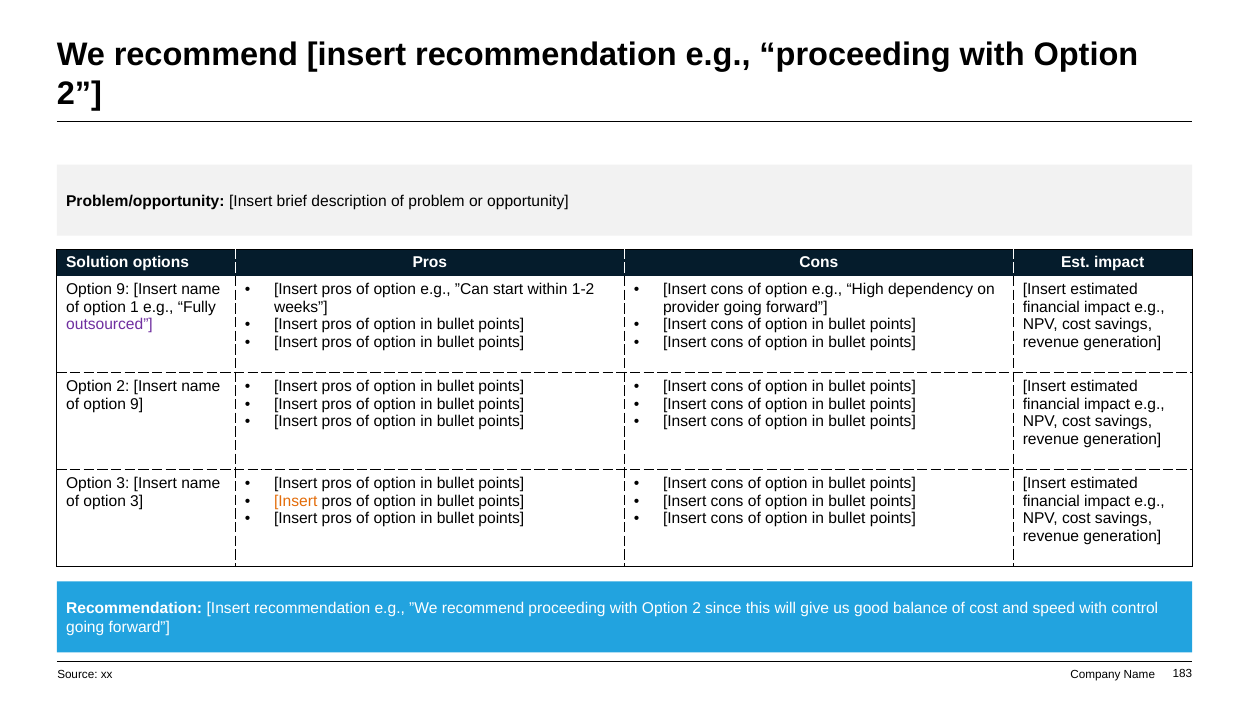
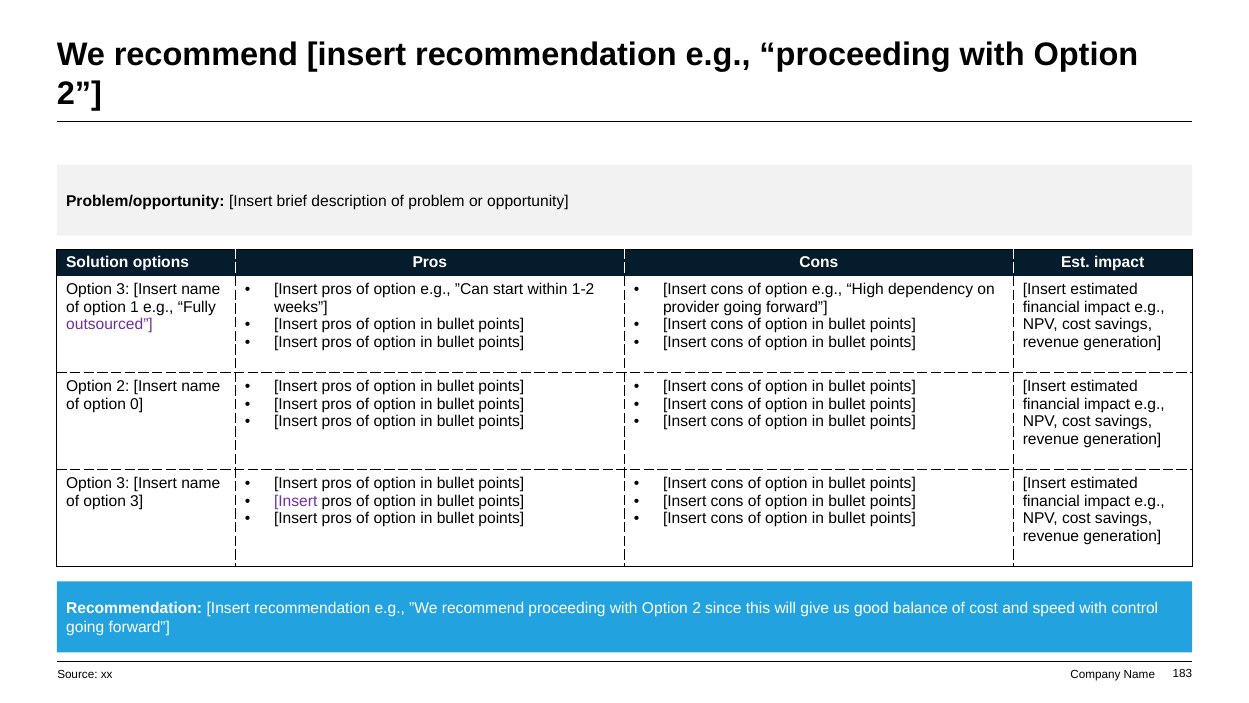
9 at (123, 290): 9 -> 3
of option 9: 9 -> 0
Insert at (296, 501) colour: orange -> purple
